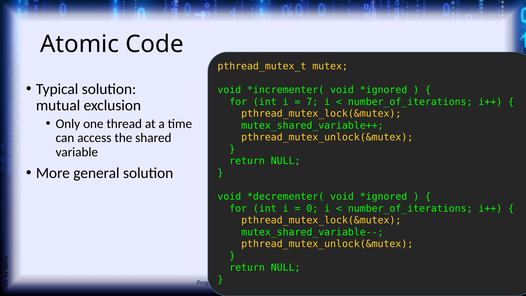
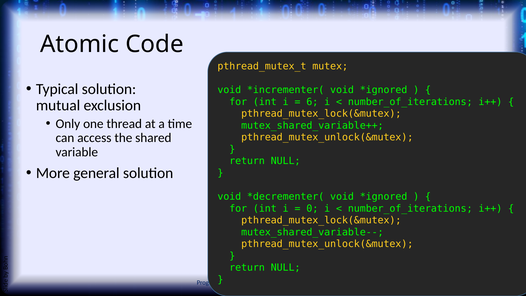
7: 7 -> 6
